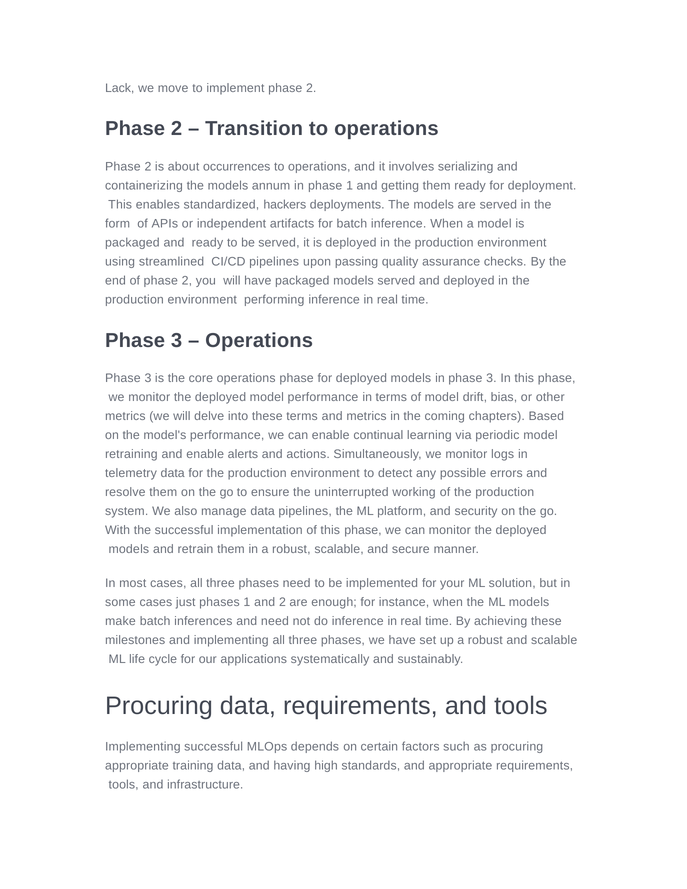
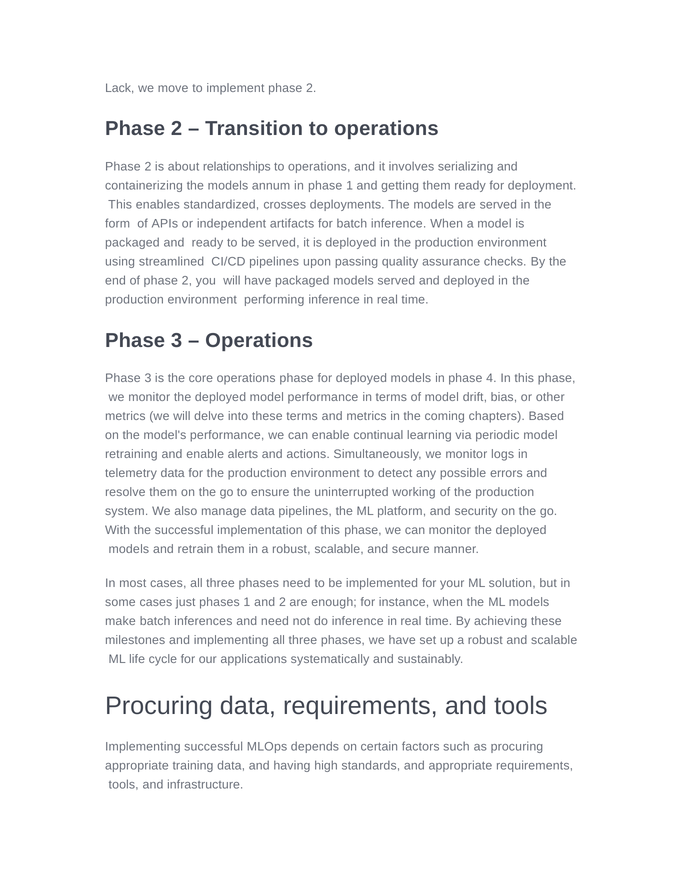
occurrences: occurrences -> relationships
hackers: hackers -> crosses
in phase 3: 3 -> 4
